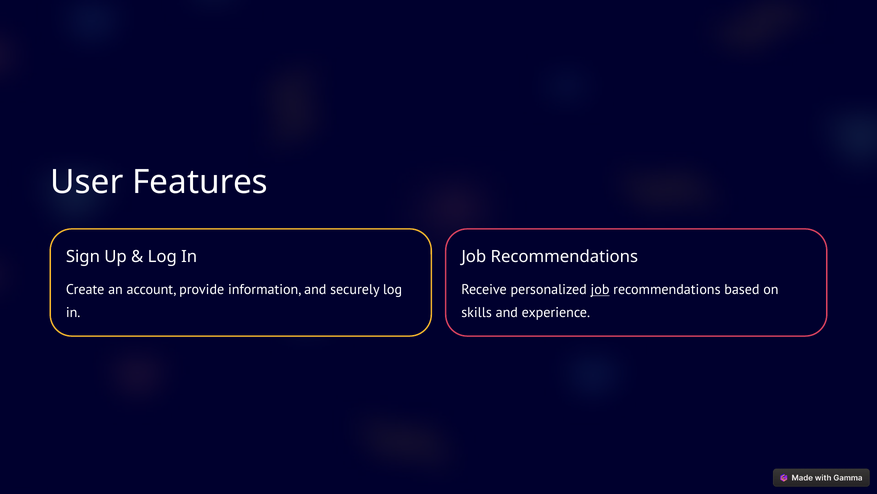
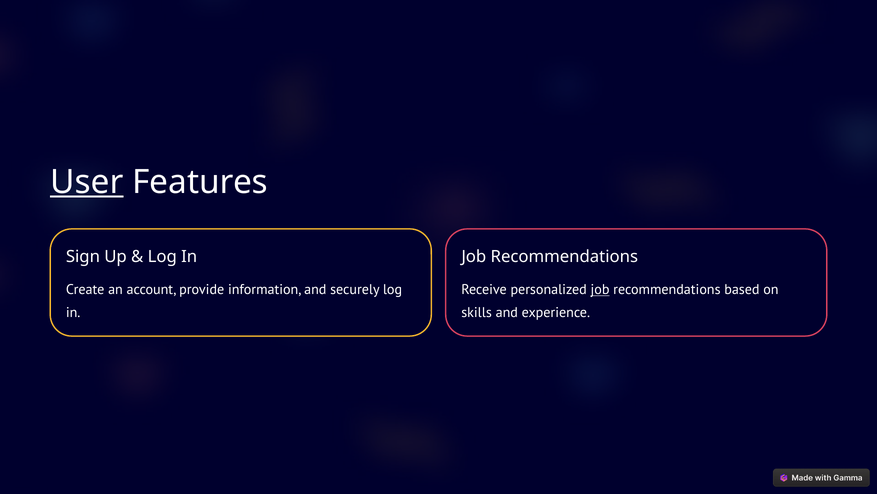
User underline: none -> present
